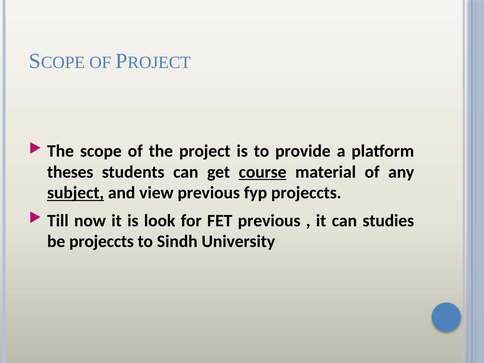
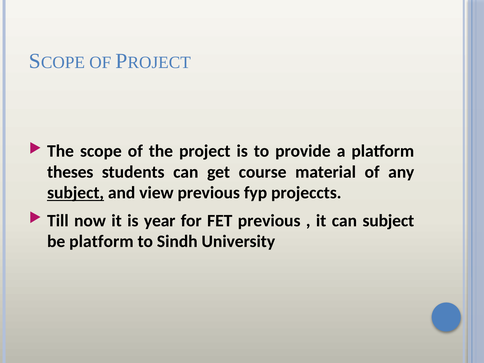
course underline: present -> none
look: look -> year
can studies: studies -> subject
be projeccts: projeccts -> platform
